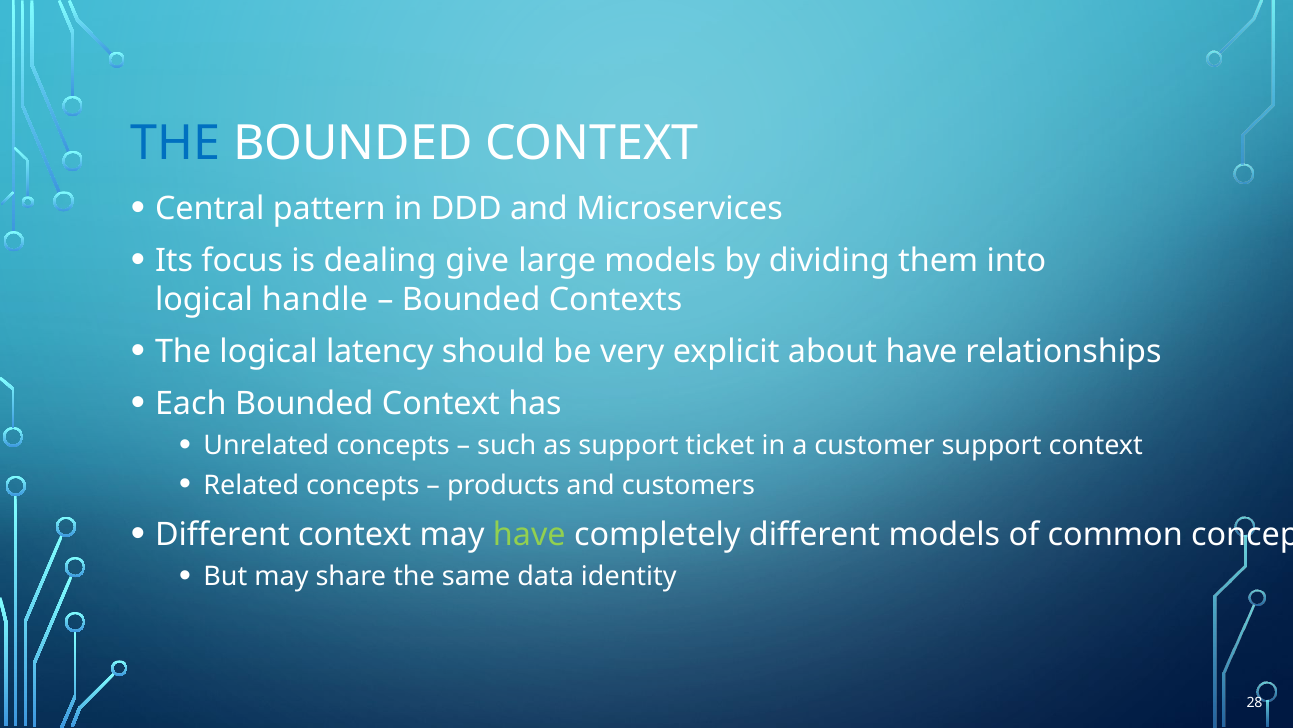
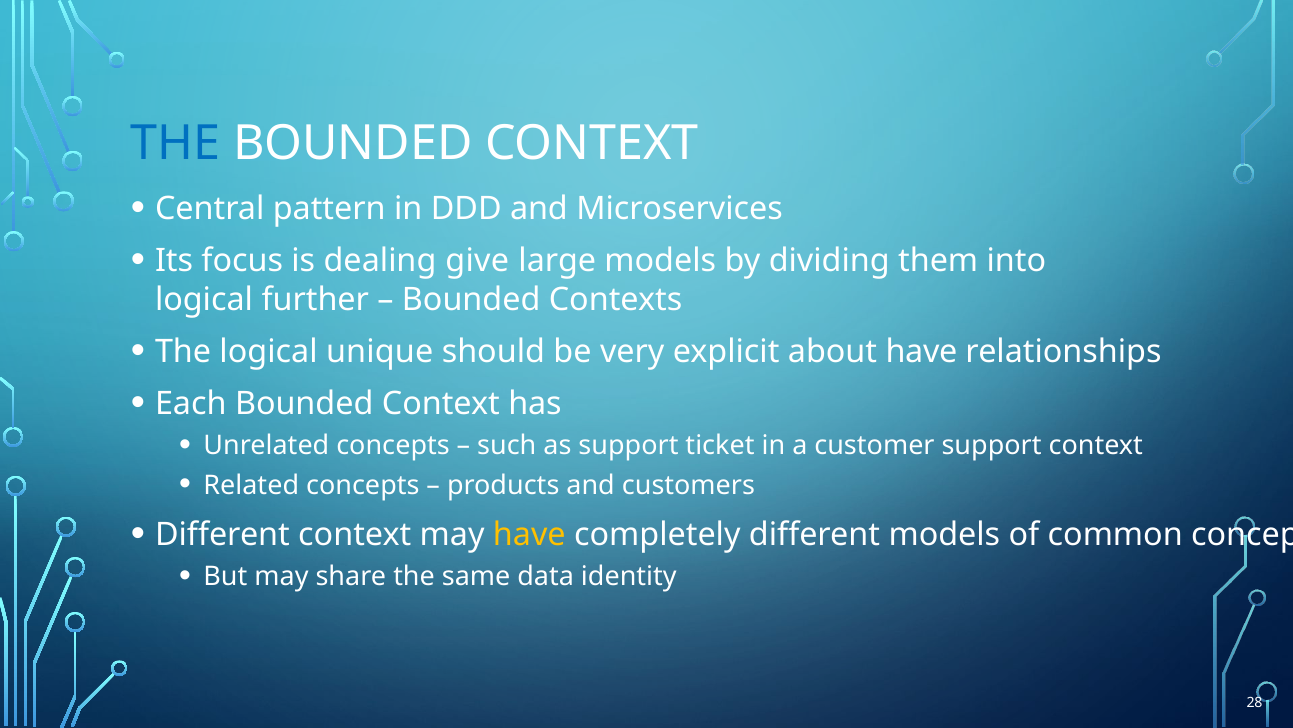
handle: handle -> further
latency: latency -> unique
have at (529, 534) colour: light green -> yellow
